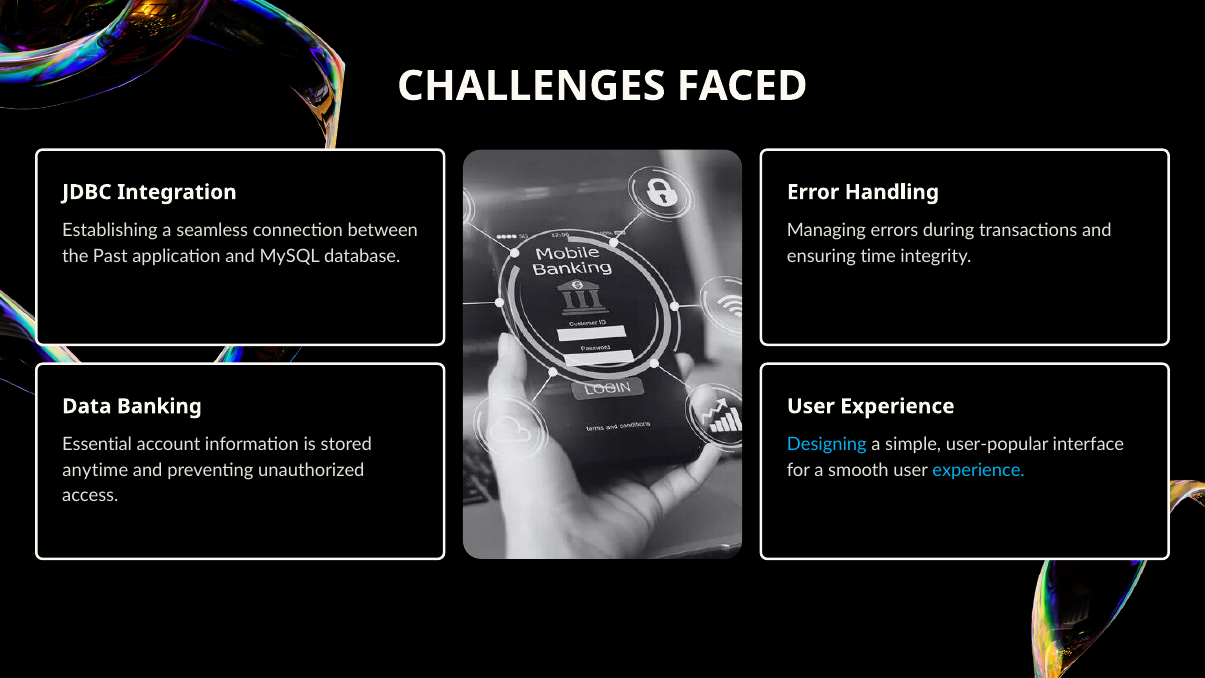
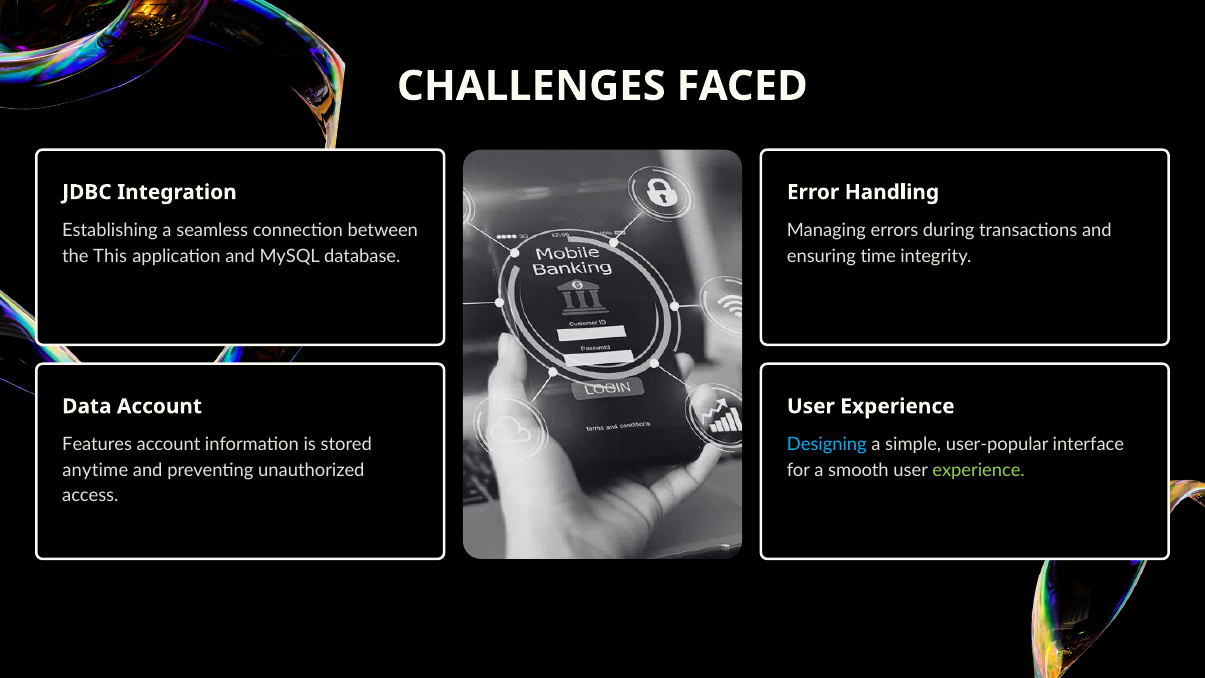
Past: Past -> This
Data Banking: Banking -> Account
Essential: Essential -> Features
experience at (979, 470) colour: light blue -> light green
